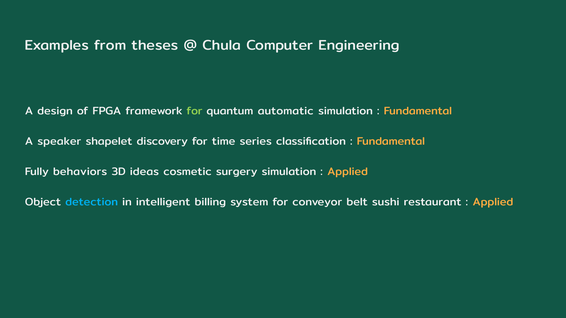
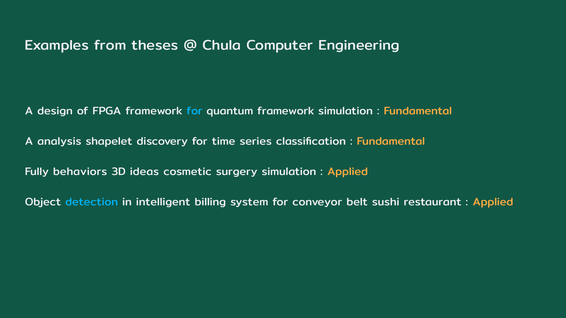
for at (195, 111) colour: light green -> light blue
quantum automatic: automatic -> framework
speaker: speaker -> analysis
